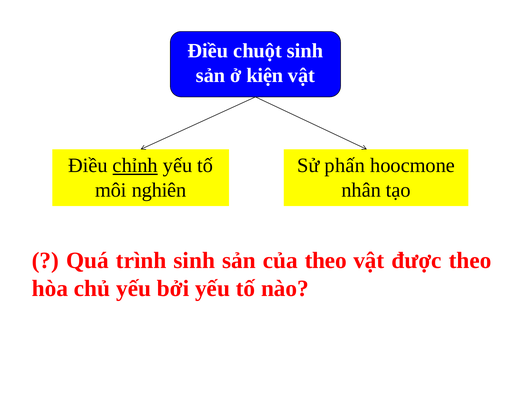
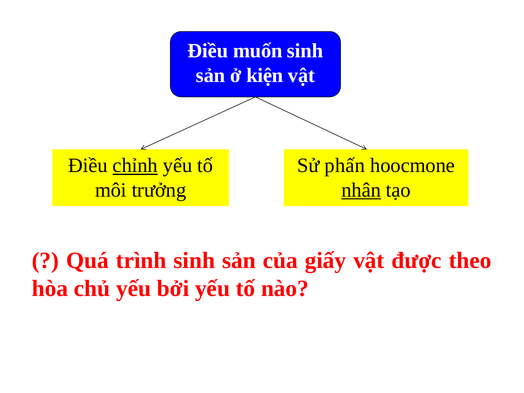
chuột: chuột -> muốn
nghiên: nghiên -> trưởng
nhân underline: none -> present
của theo: theo -> giấy
